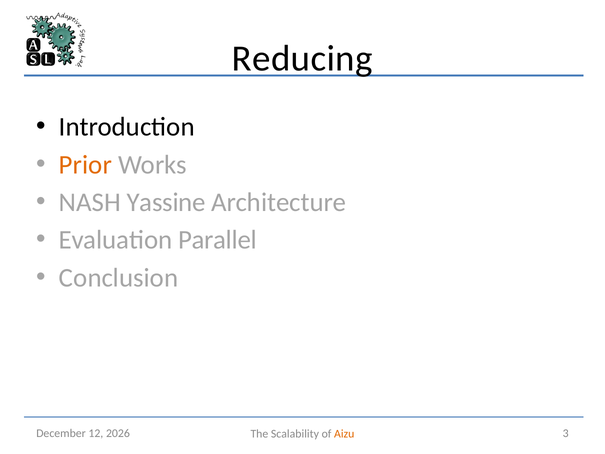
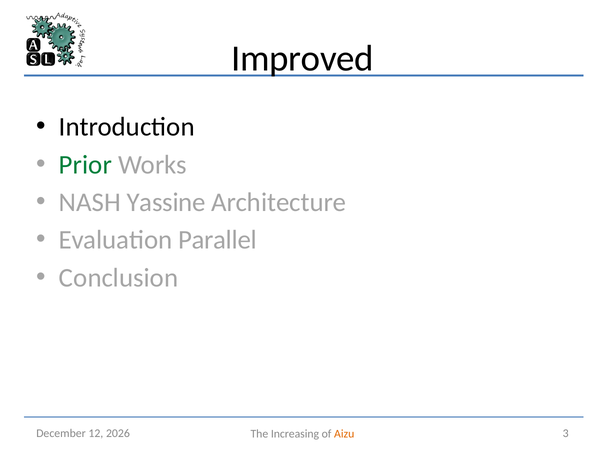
Reducing: Reducing -> Improved
Prior colour: orange -> green
Scalability: Scalability -> Increasing
